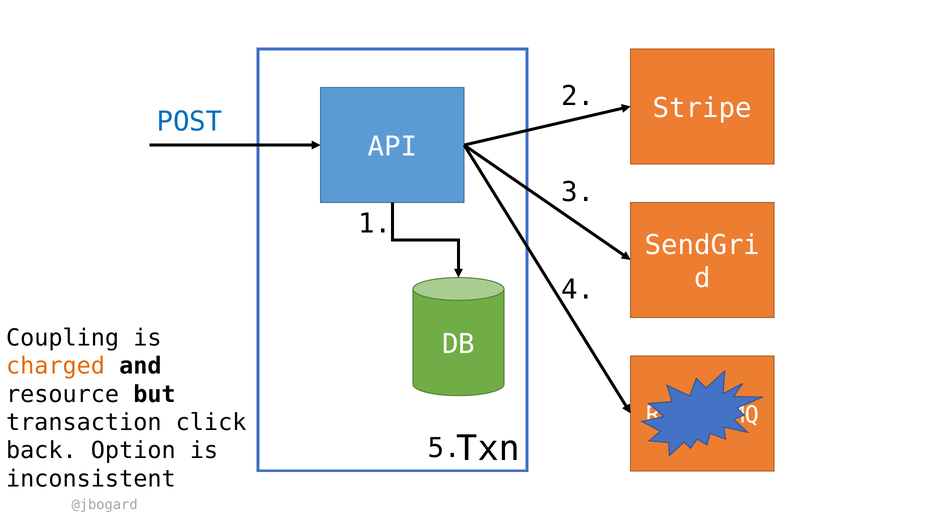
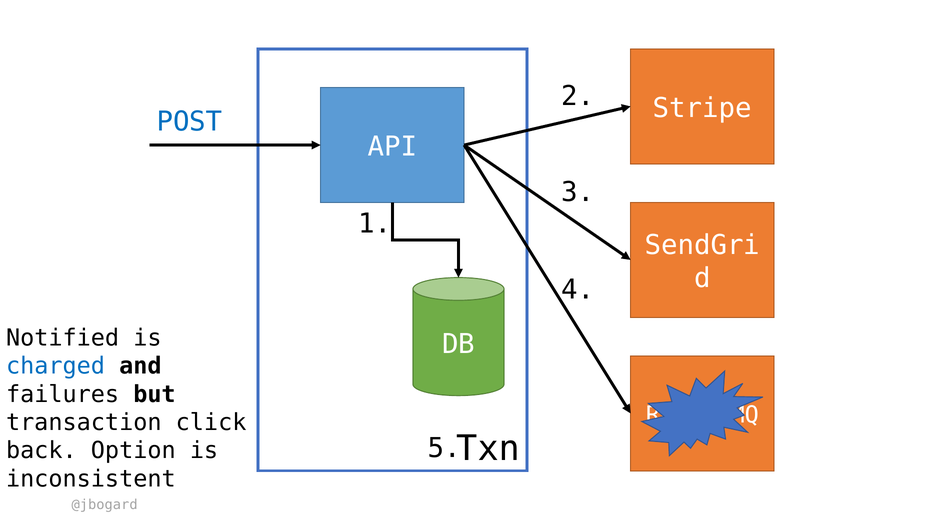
Coupling: Coupling -> Notified
charged colour: orange -> blue
resource: resource -> failures
